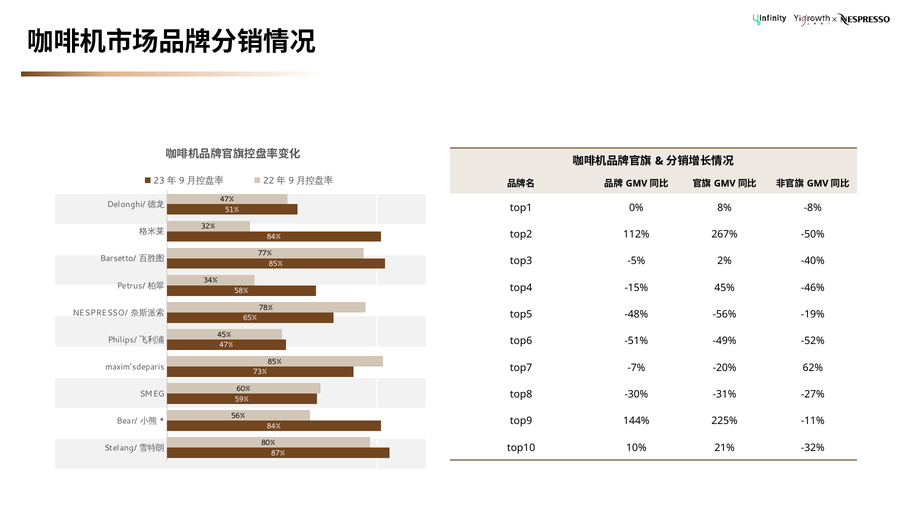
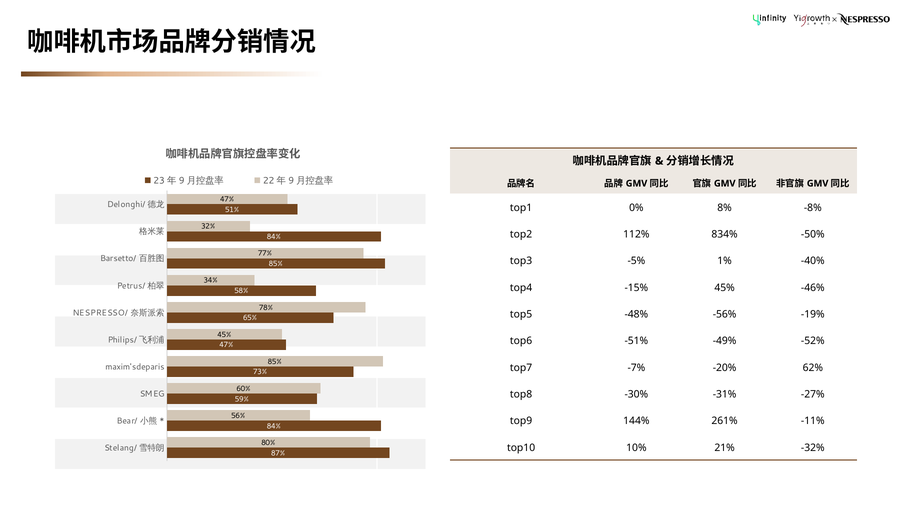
267%: 267% -> 834%
2%: 2% -> 1%
225%: 225% -> 261%
